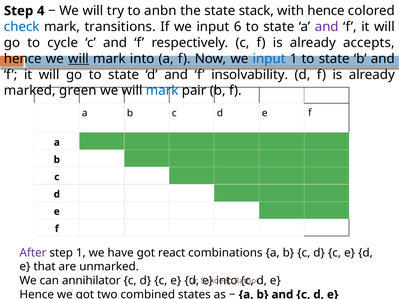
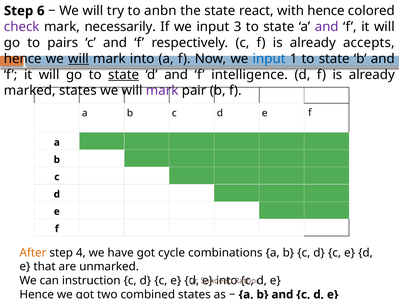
4: 4 -> 6
stack: stack -> react
check colour: blue -> purple
transitions: transitions -> necessarily
6: 6 -> 3
cycle: cycle -> pairs
state at (124, 75) underline: none -> present
insolvability: insolvability -> intelligence
marked green: green -> states
mark at (162, 91) colour: blue -> purple
After colour: purple -> orange
step 1: 1 -> 4
react: react -> cycle
annihilator: annihilator -> instruction
